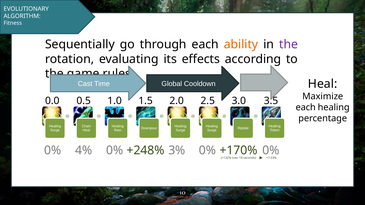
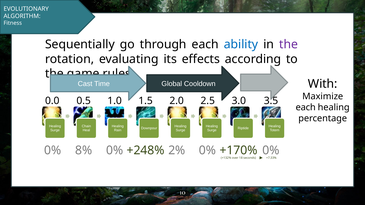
ability colour: orange -> blue
Heal at (323, 84): Heal -> With
3%: 3% -> 2%
4%: 4% -> 8%
